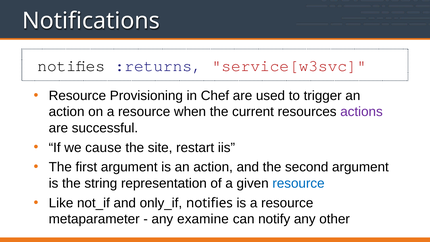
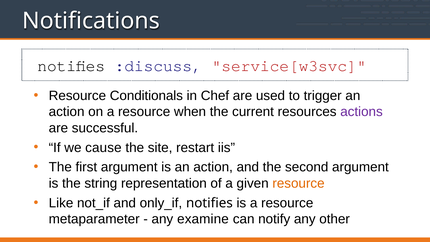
:returns: :returns -> :discuss
Provisioning: Provisioning -> Conditionals
resource at (298, 183) colour: blue -> orange
